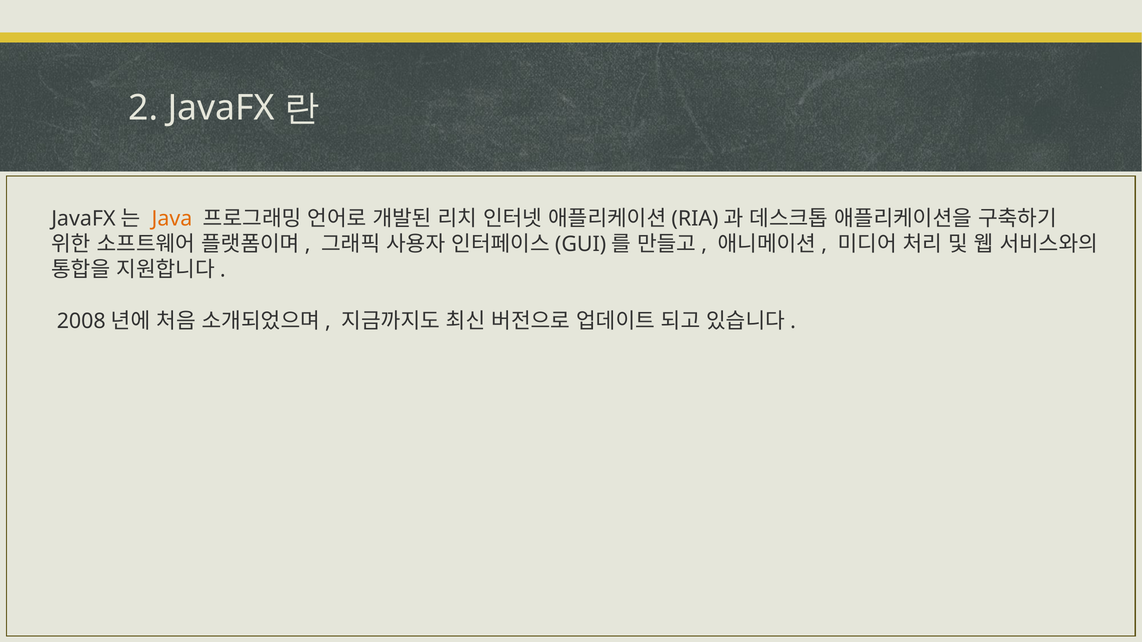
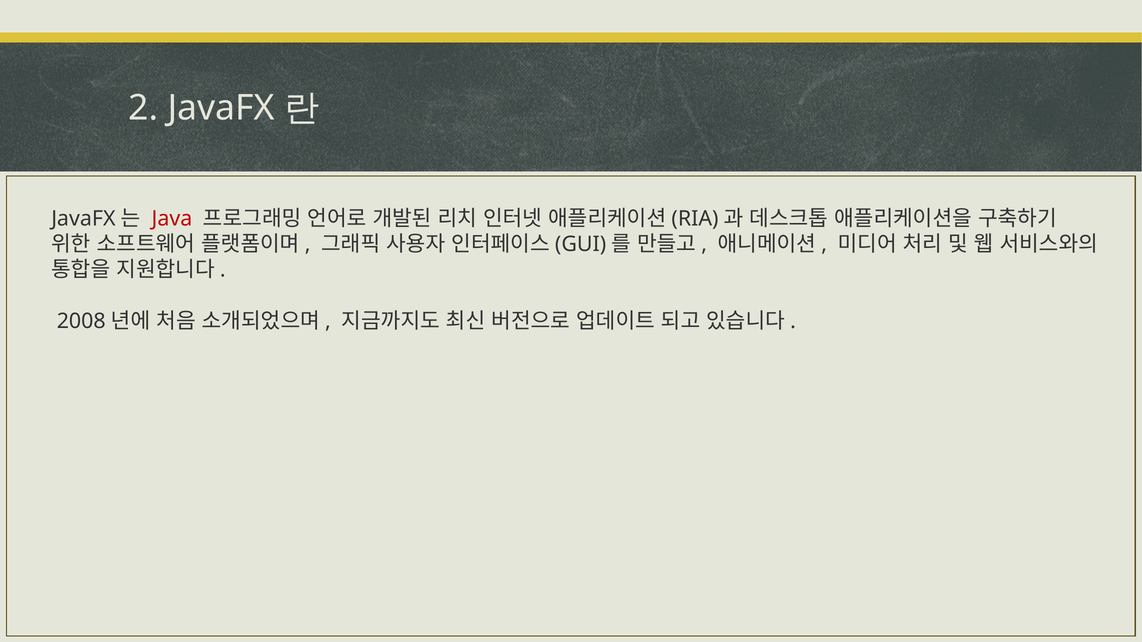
Java colour: orange -> red
